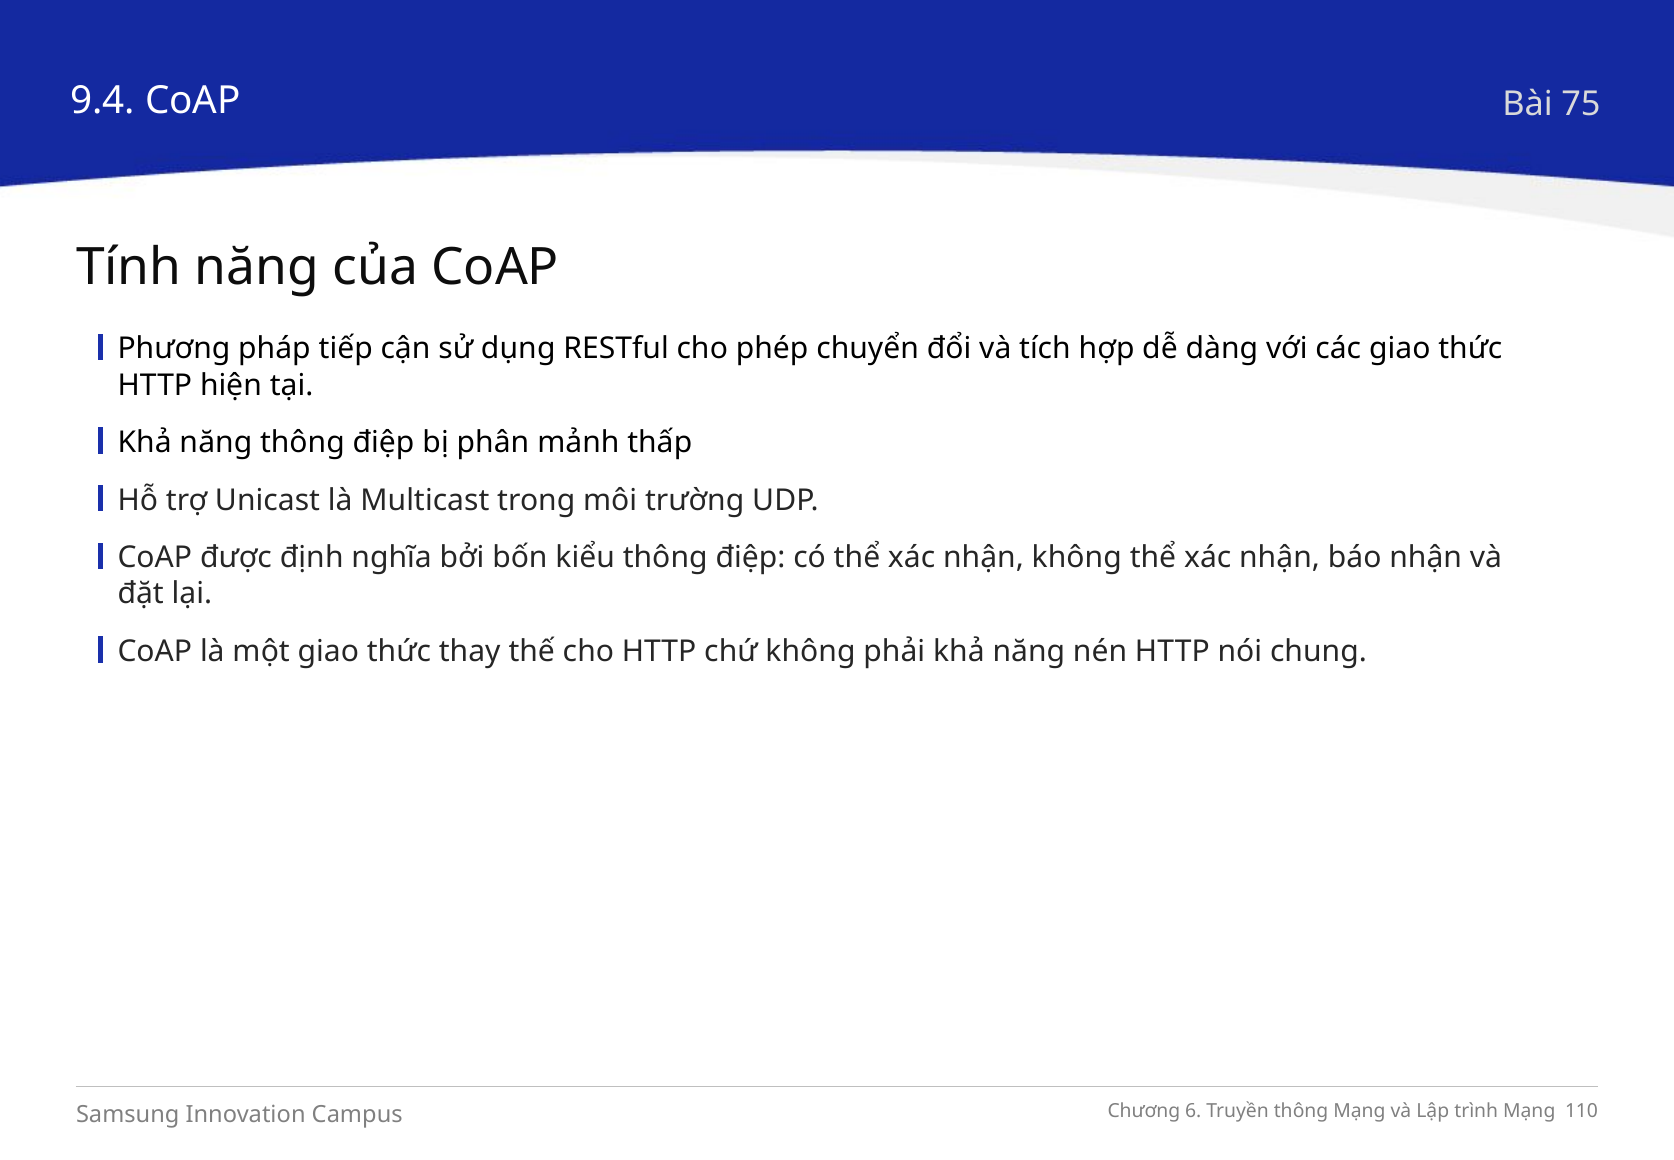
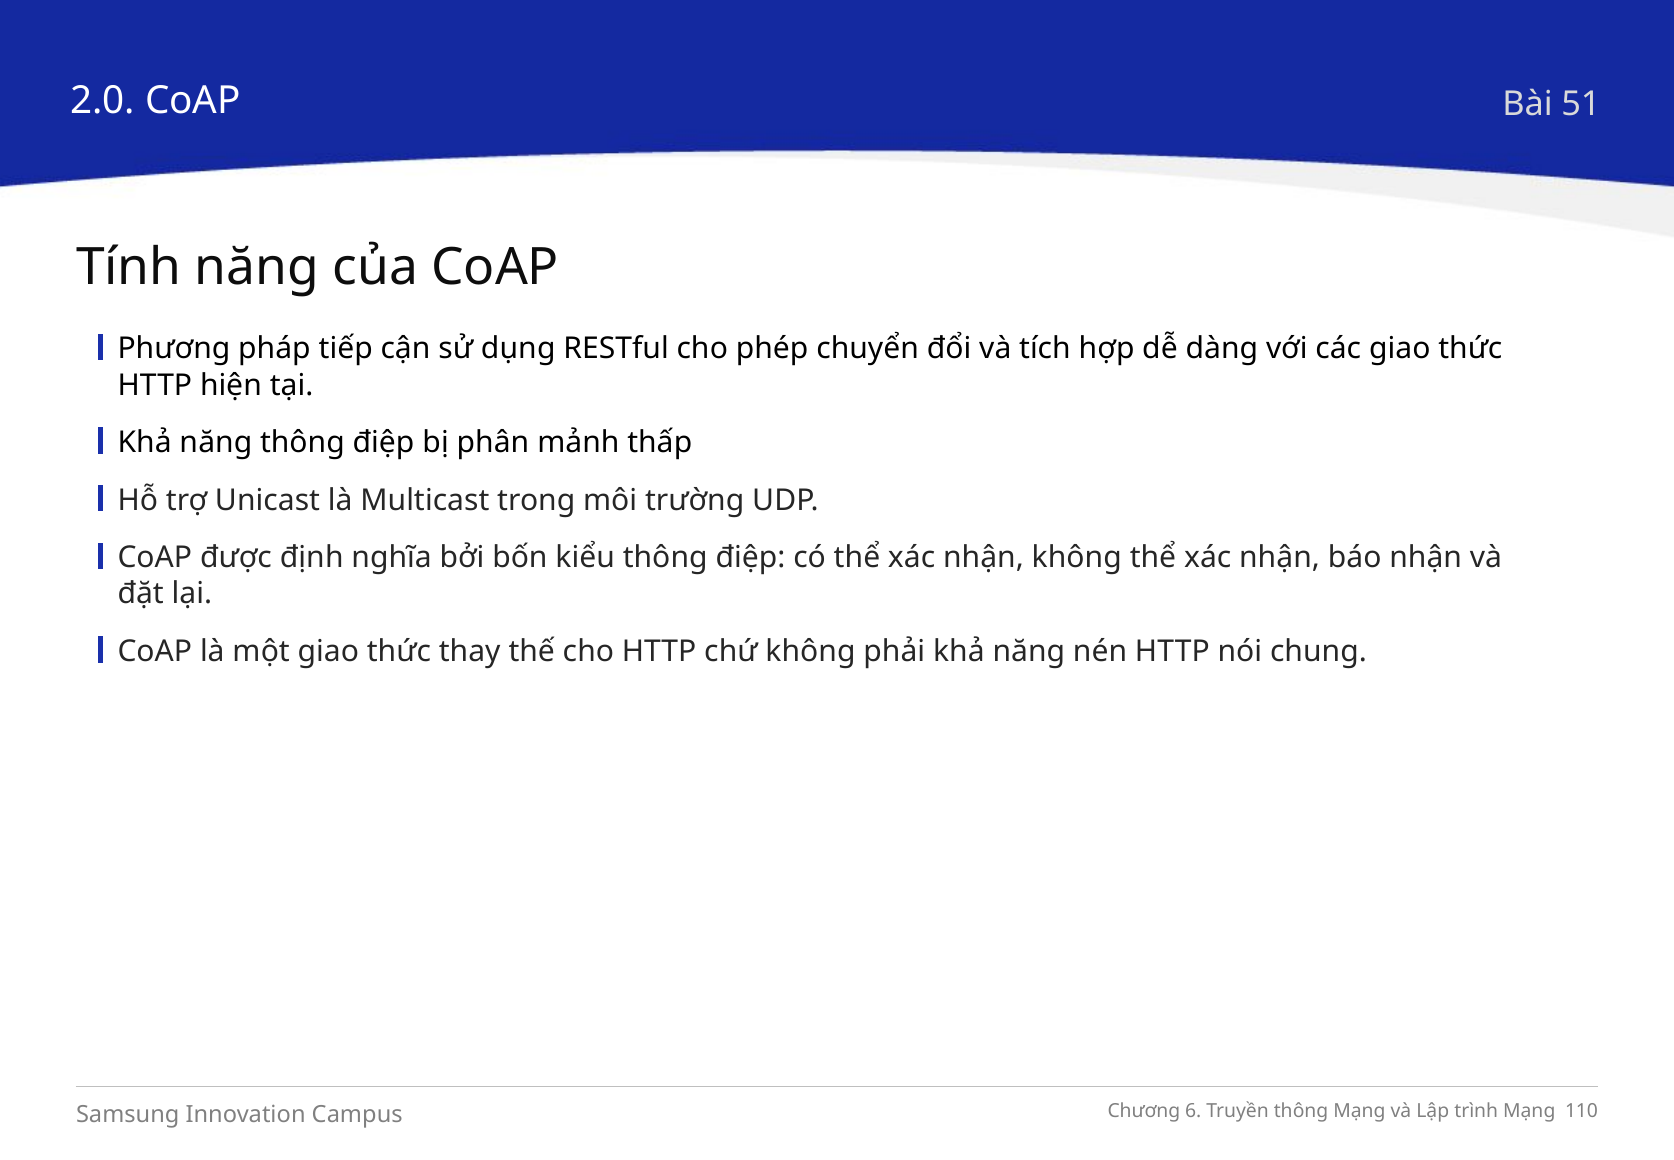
9.4: 9.4 -> 2.0
75: 75 -> 51
